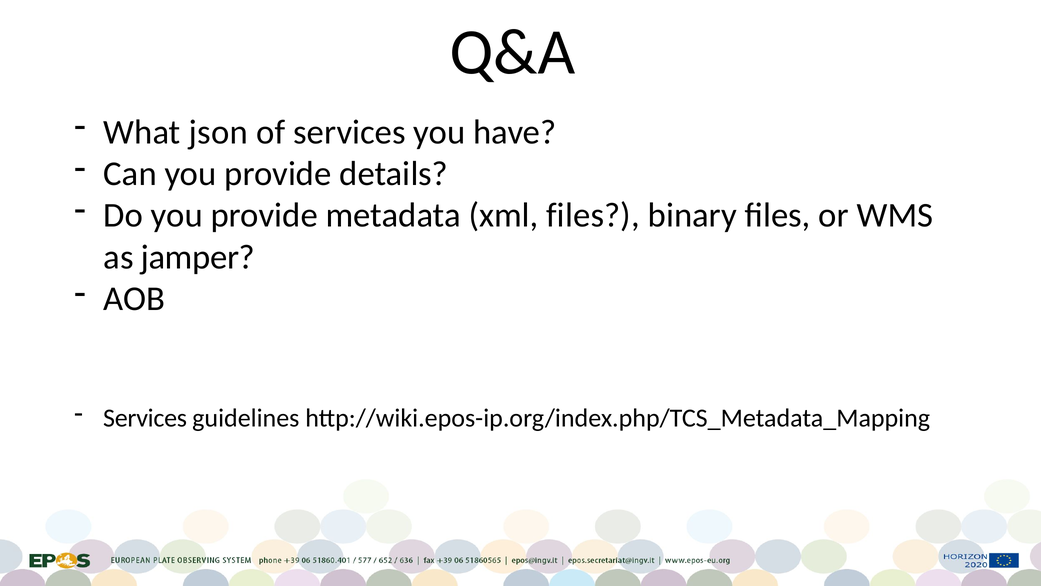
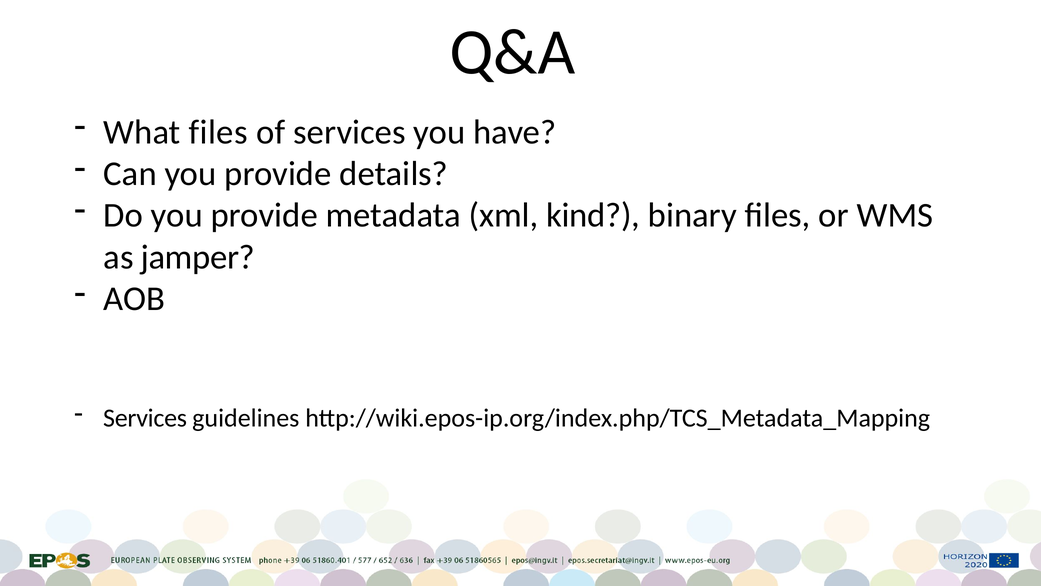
What json: json -> files
xml files: files -> kind
